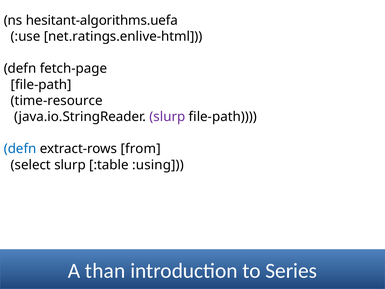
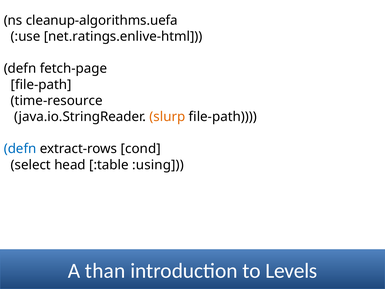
hesitant-algorithms.uefa: hesitant-algorithms.uefa -> cleanup-algorithms.uefa
slurp at (167, 117) colour: purple -> orange
from: from -> cond
select slurp: slurp -> head
Series: Series -> Levels
